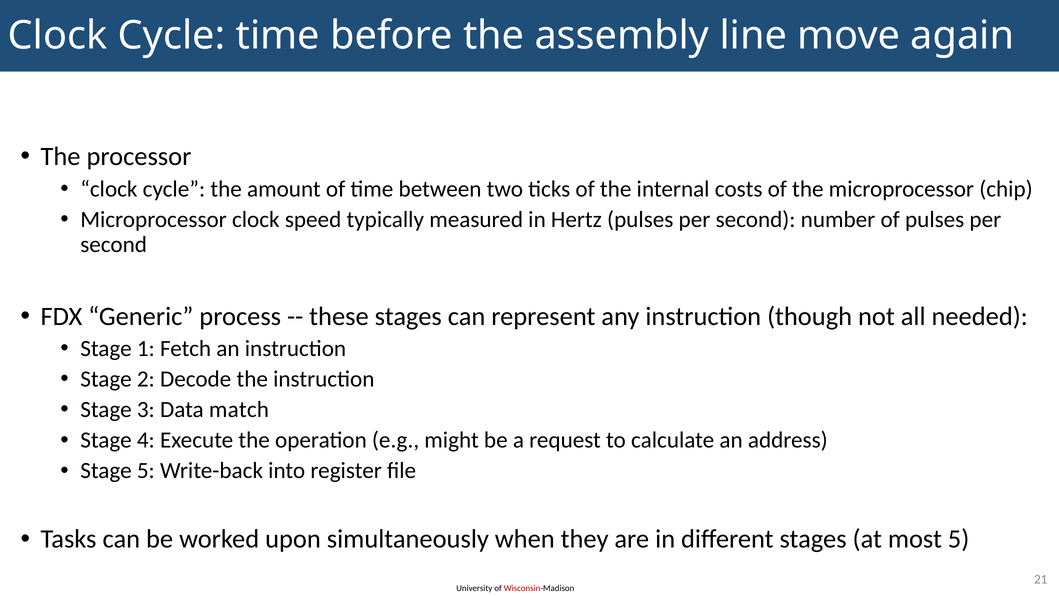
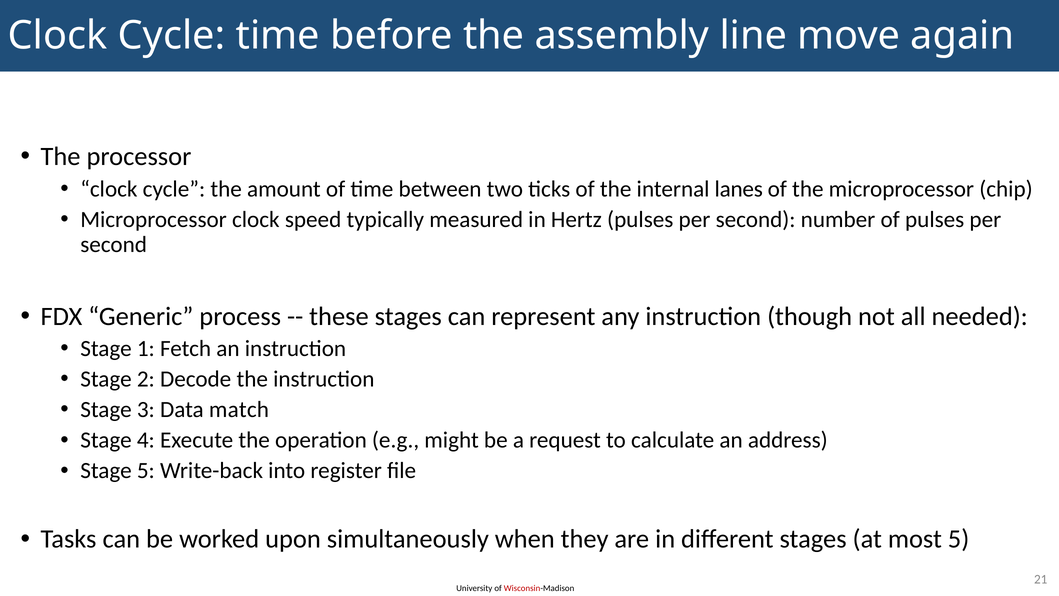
costs: costs -> lanes
